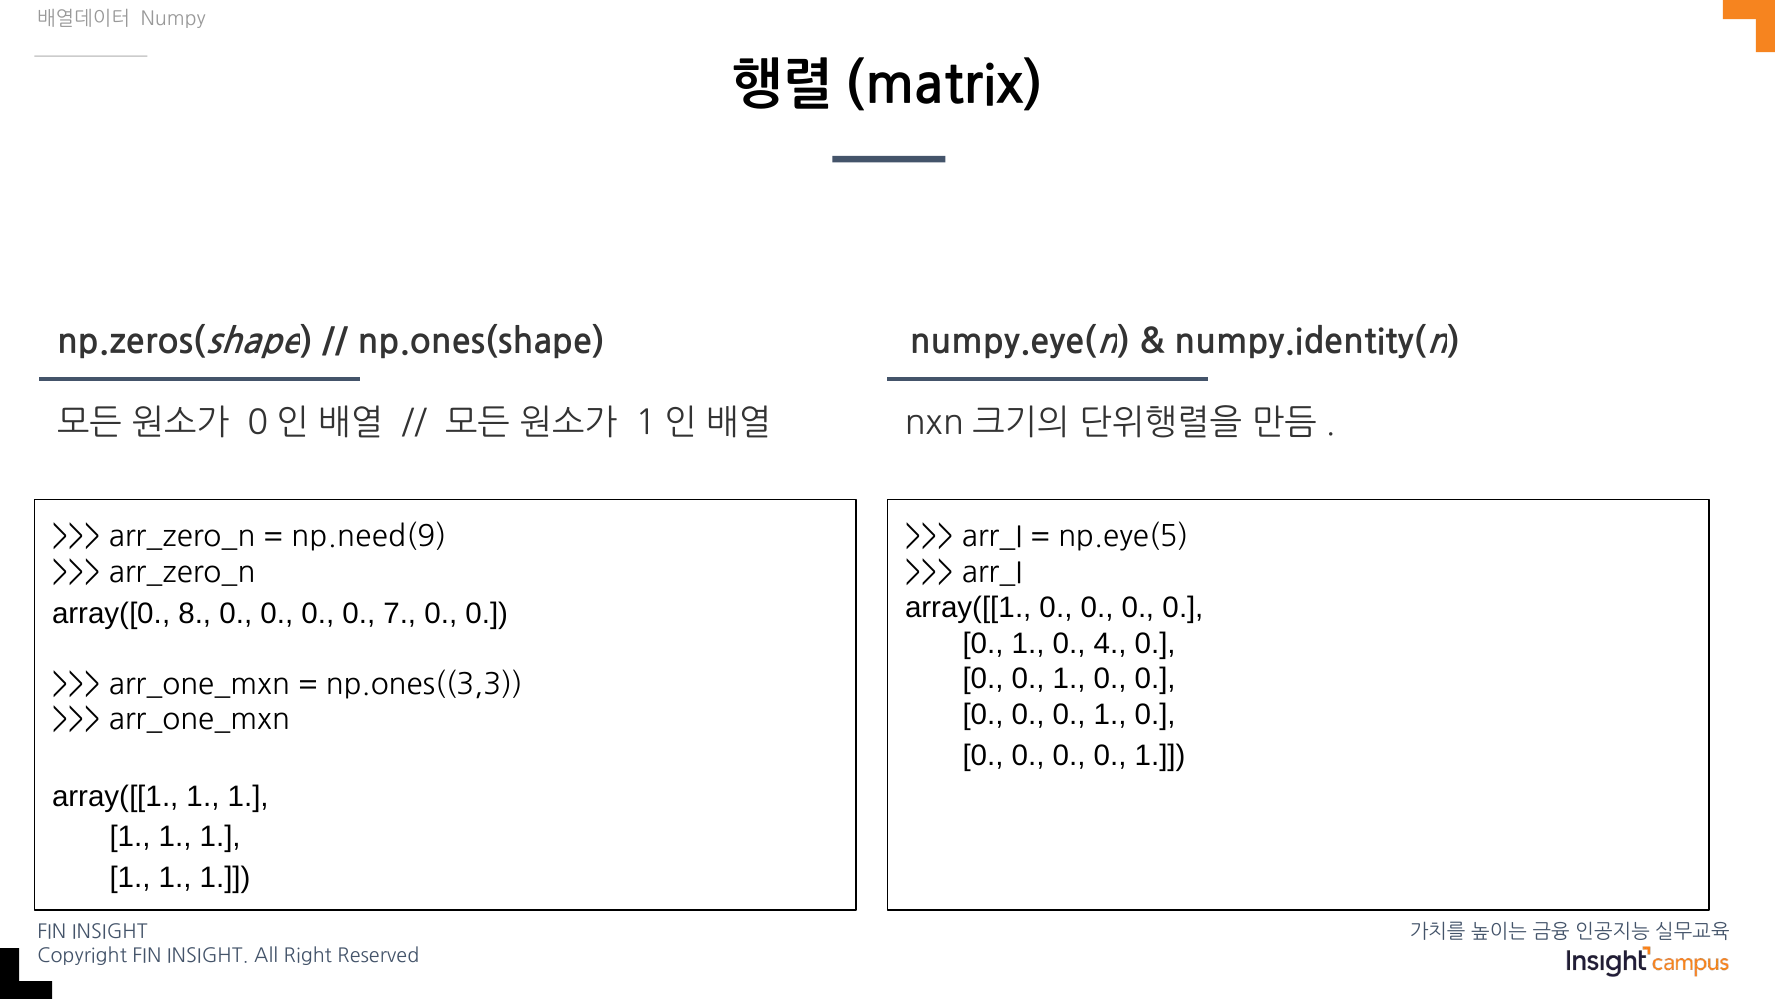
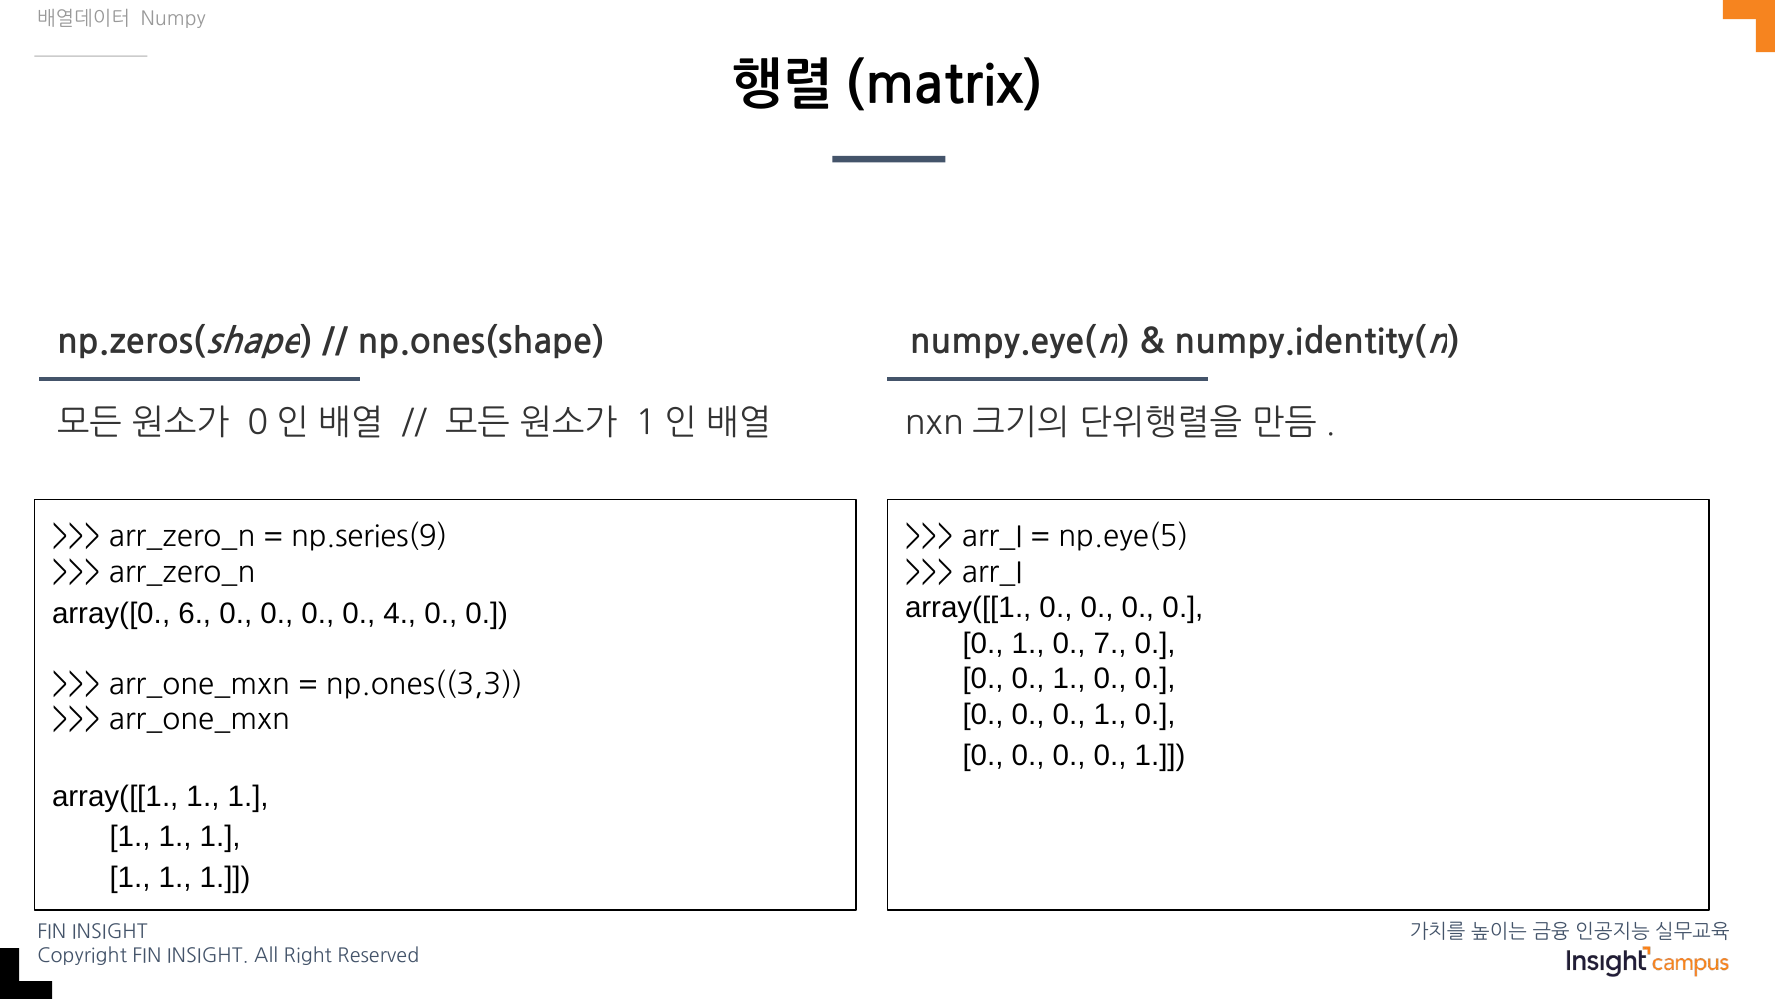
np.need(9: np.need(9 -> np.series(9
8: 8 -> 6
7: 7 -> 4
4: 4 -> 7
